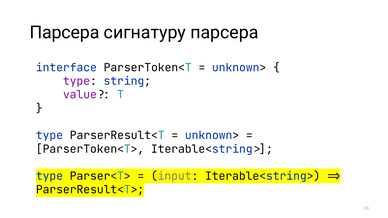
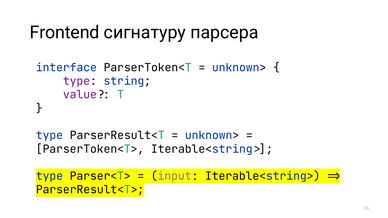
Парсера at (65, 33): Парсера -> Frontend
